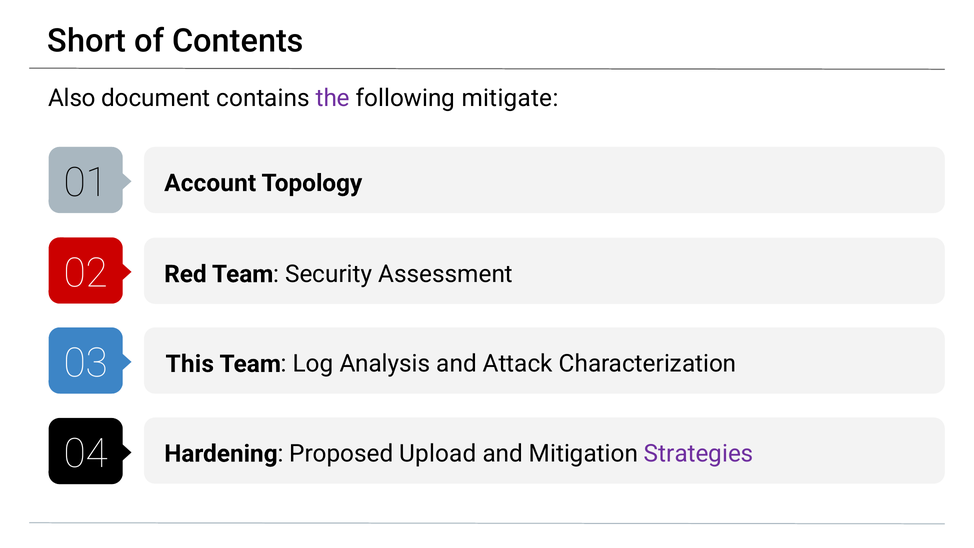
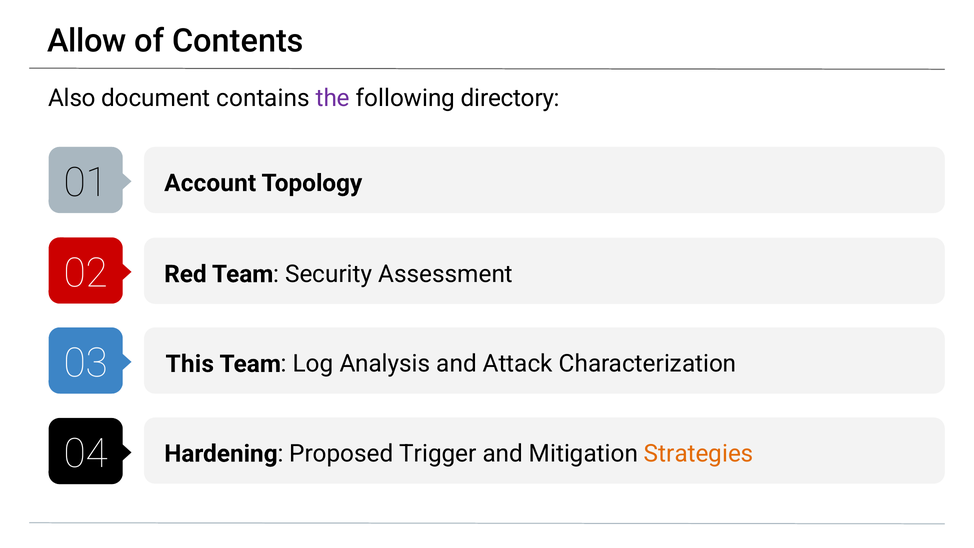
Short: Short -> Allow
mitigate: mitigate -> directory
Upload: Upload -> Trigger
Strategies colour: purple -> orange
